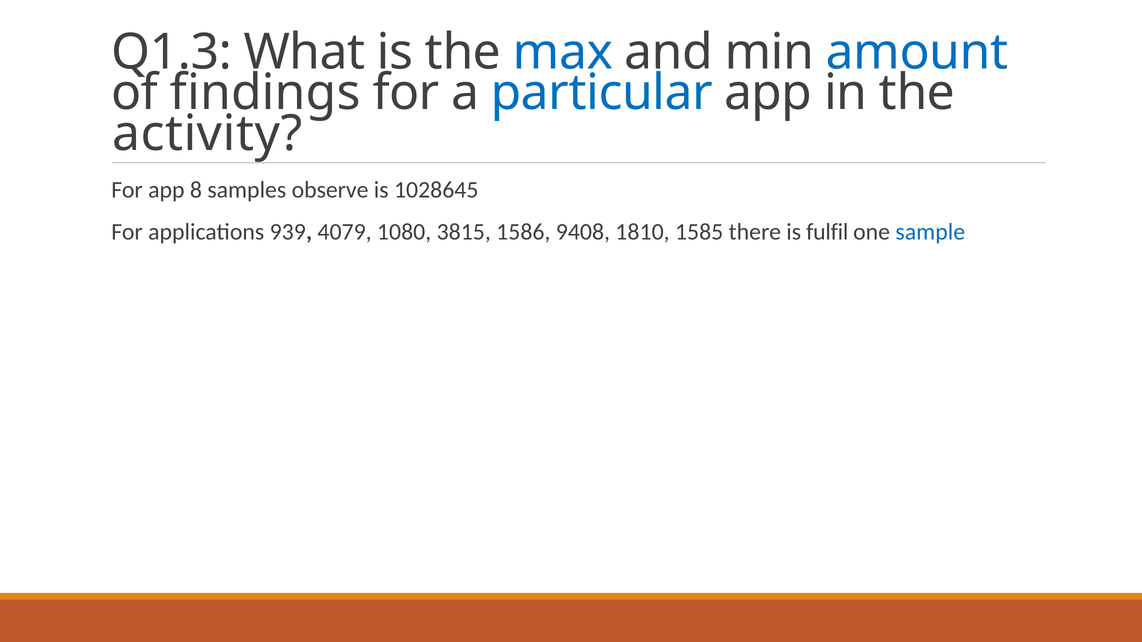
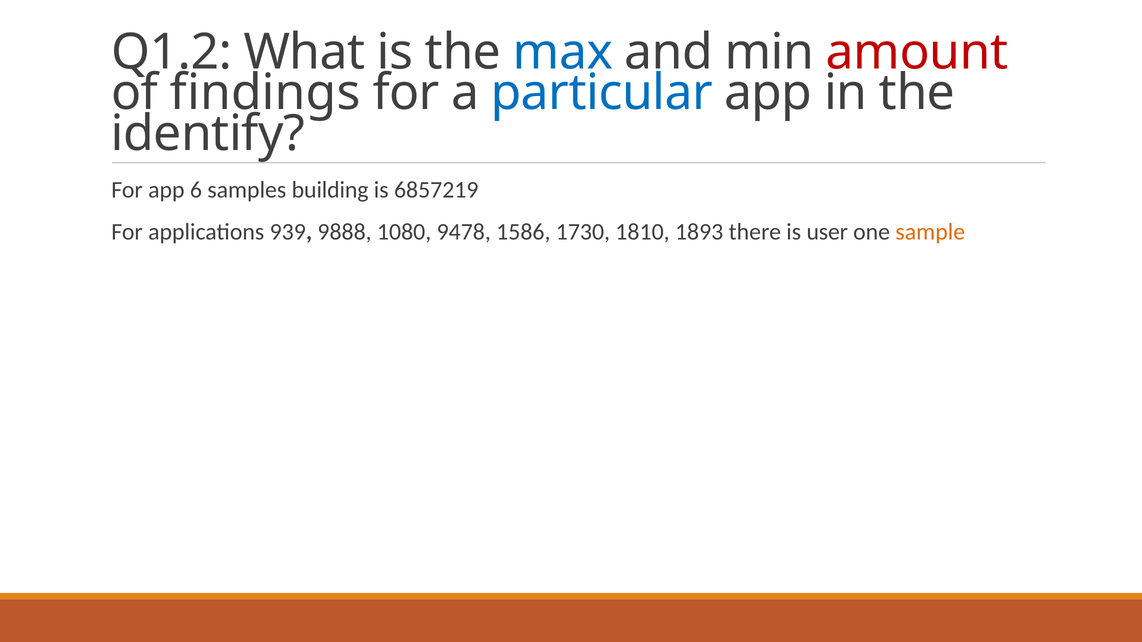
Q1.3: Q1.3 -> Q1.2
amount colour: blue -> red
activity: activity -> identify
8: 8 -> 6
observe: observe -> building
1028645: 1028645 -> 6857219
4079: 4079 -> 9888
3815: 3815 -> 9478
9408: 9408 -> 1730
1585: 1585 -> 1893
fulfil: fulfil -> user
sample colour: blue -> orange
